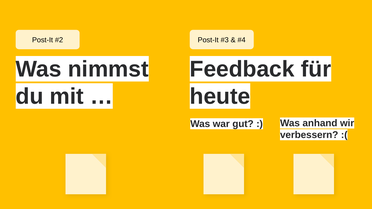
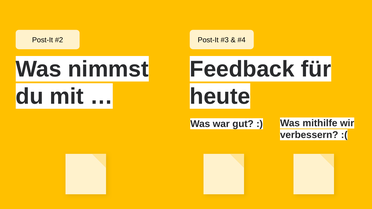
anhand: anhand -> mithilfe
